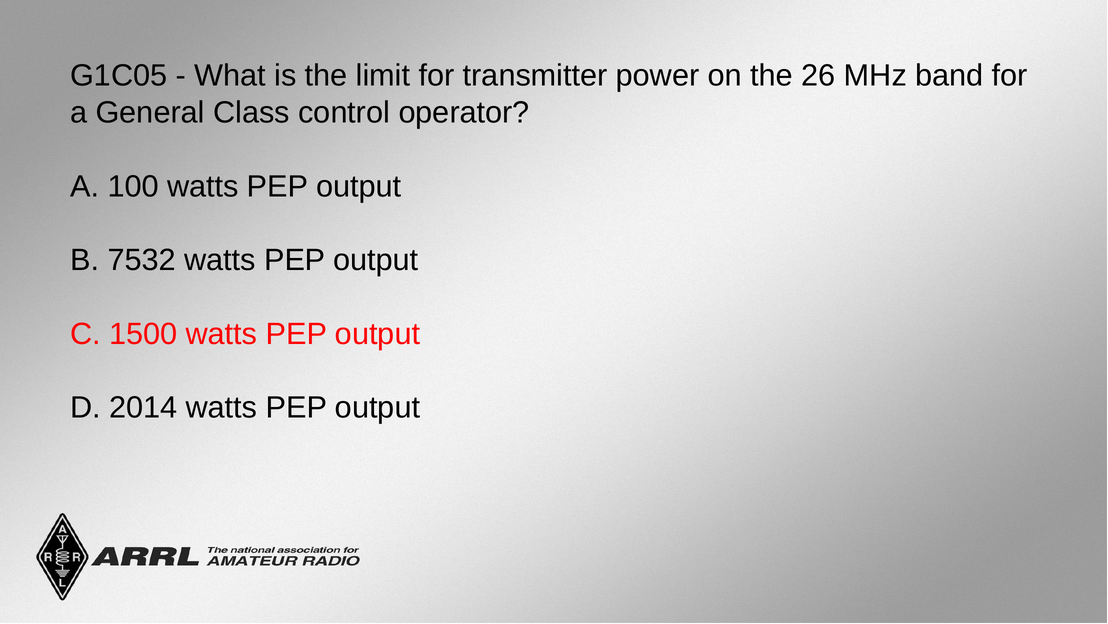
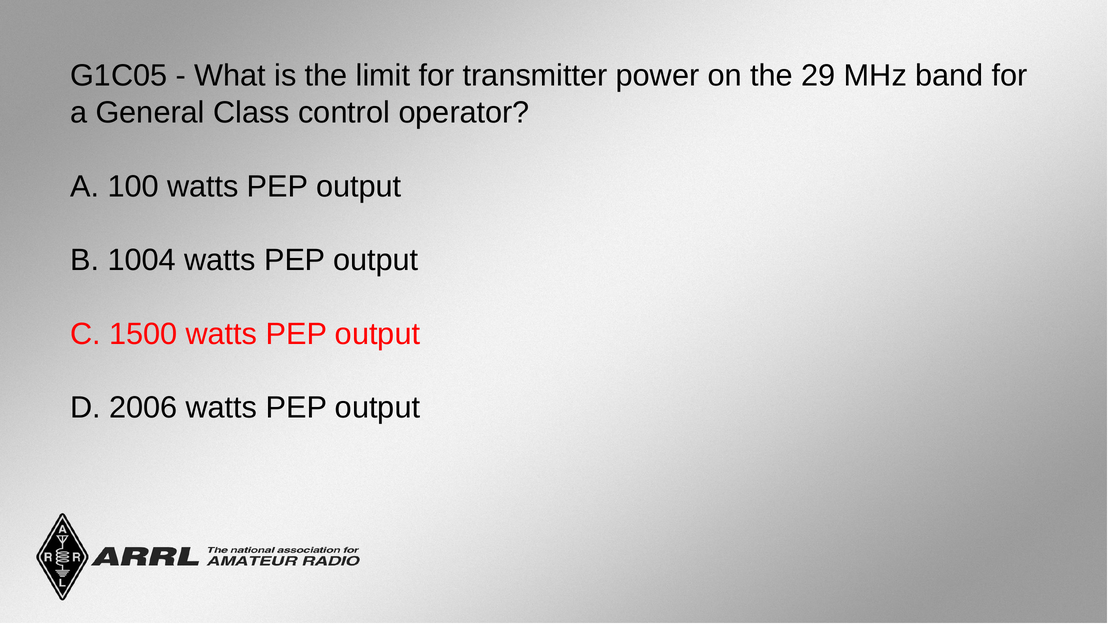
26: 26 -> 29
7532: 7532 -> 1004
2014: 2014 -> 2006
